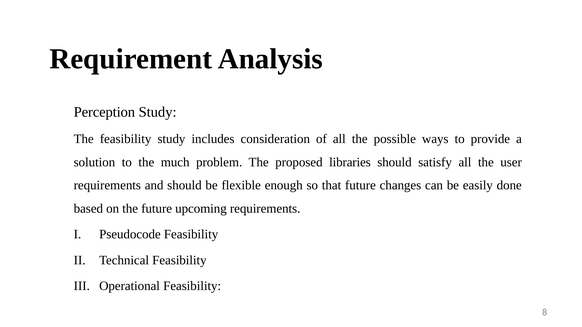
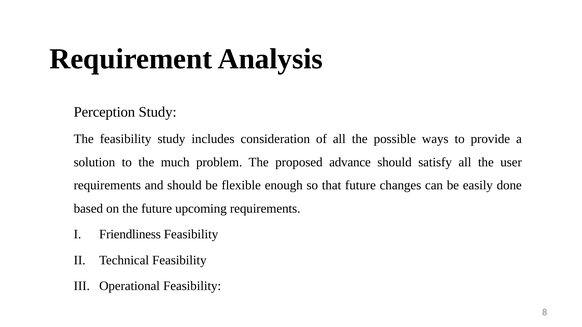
libraries: libraries -> advance
Pseudocode: Pseudocode -> Friendliness
